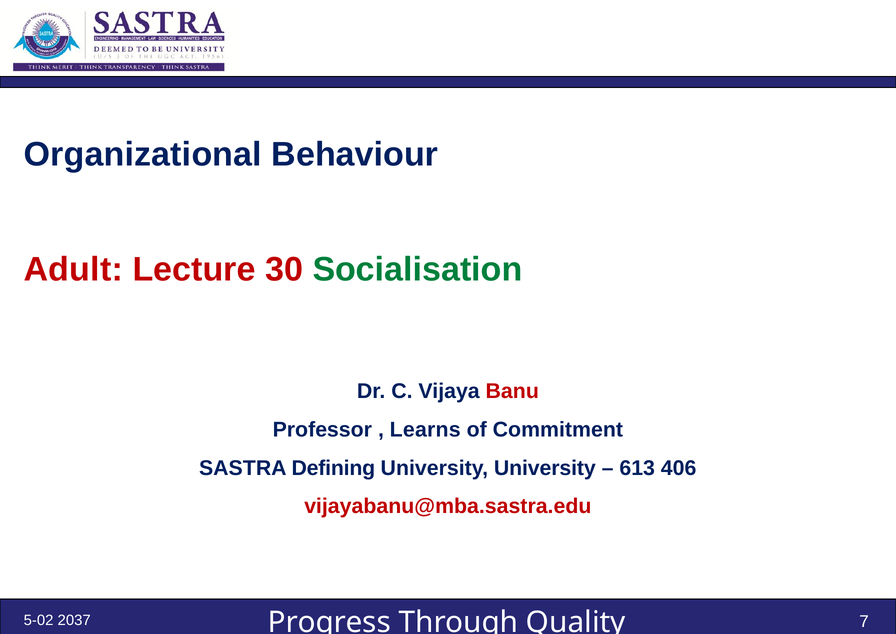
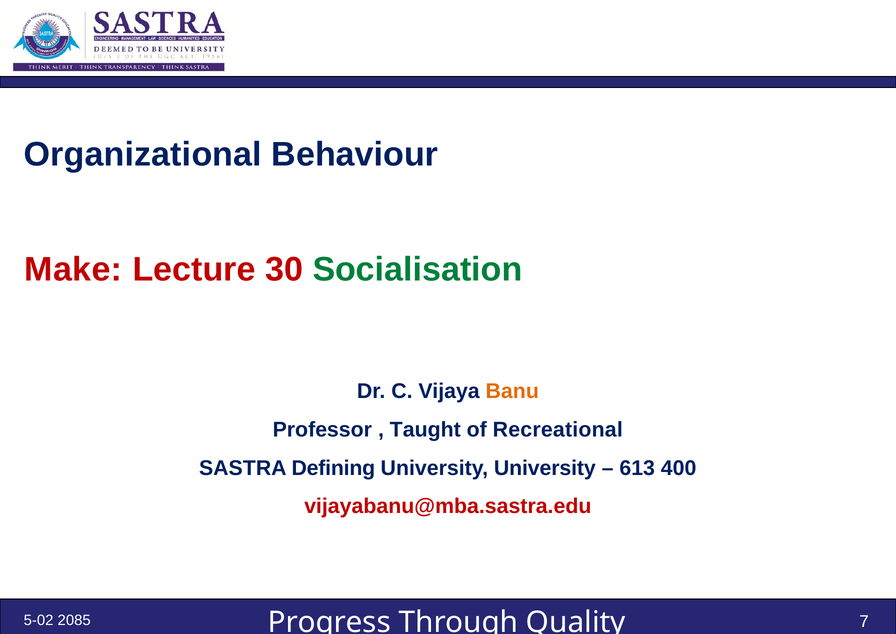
Adult: Adult -> Make
Banu colour: red -> orange
Learns: Learns -> Taught
Commitment: Commitment -> Recreational
406: 406 -> 400
2037: 2037 -> 2085
